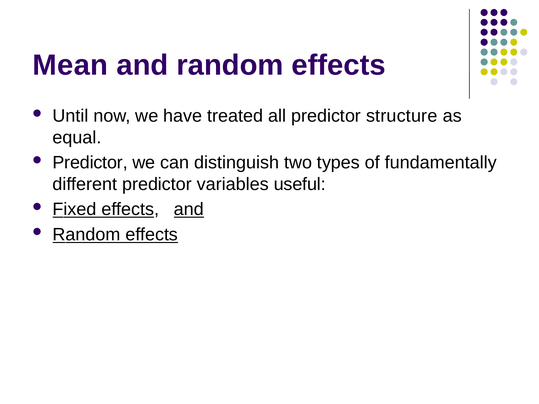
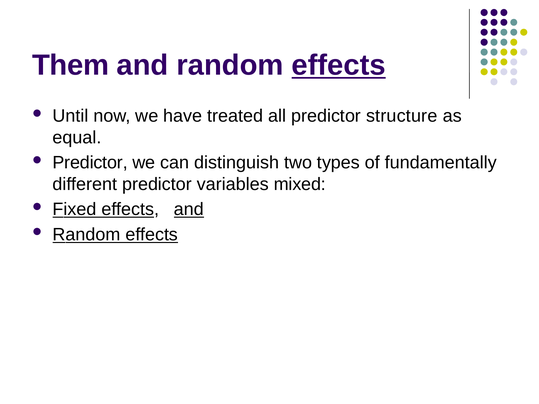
Mean: Mean -> Them
effects at (339, 65) underline: none -> present
useful: useful -> mixed
